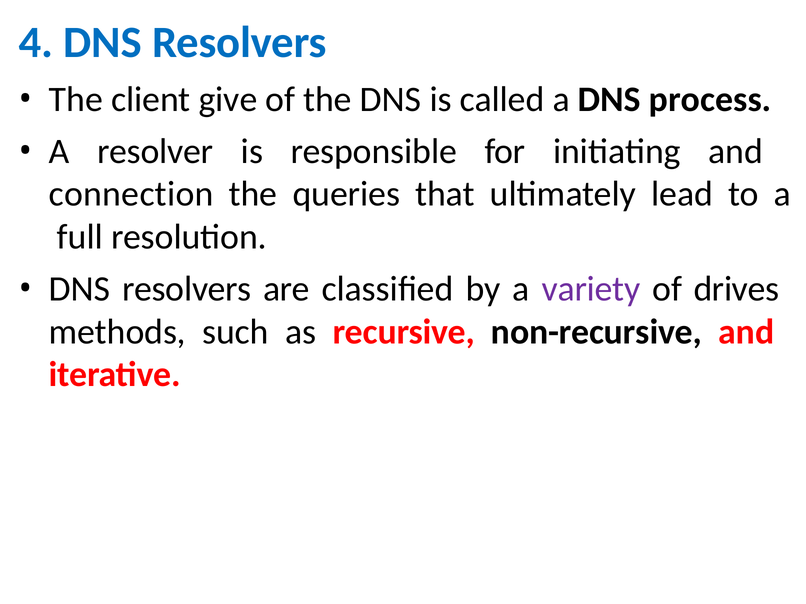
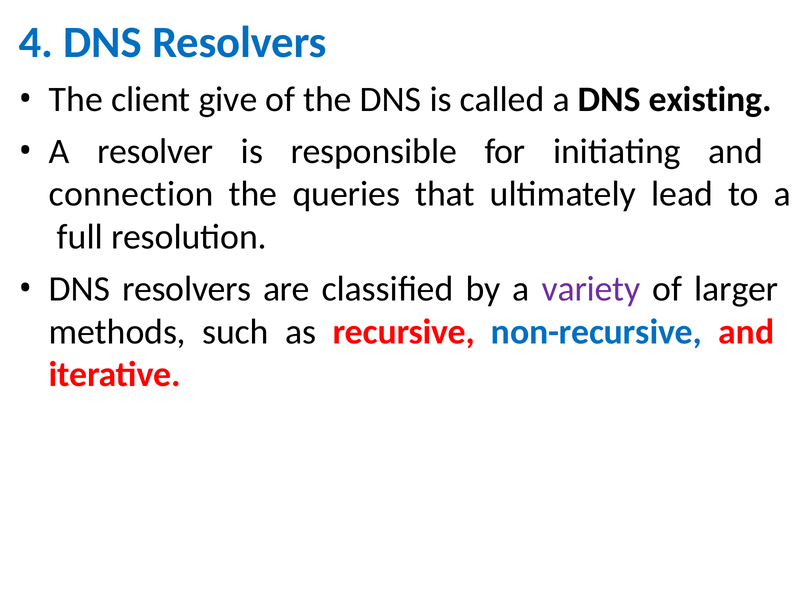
process: process -> existing
drives: drives -> larger
non-recursive colour: black -> blue
